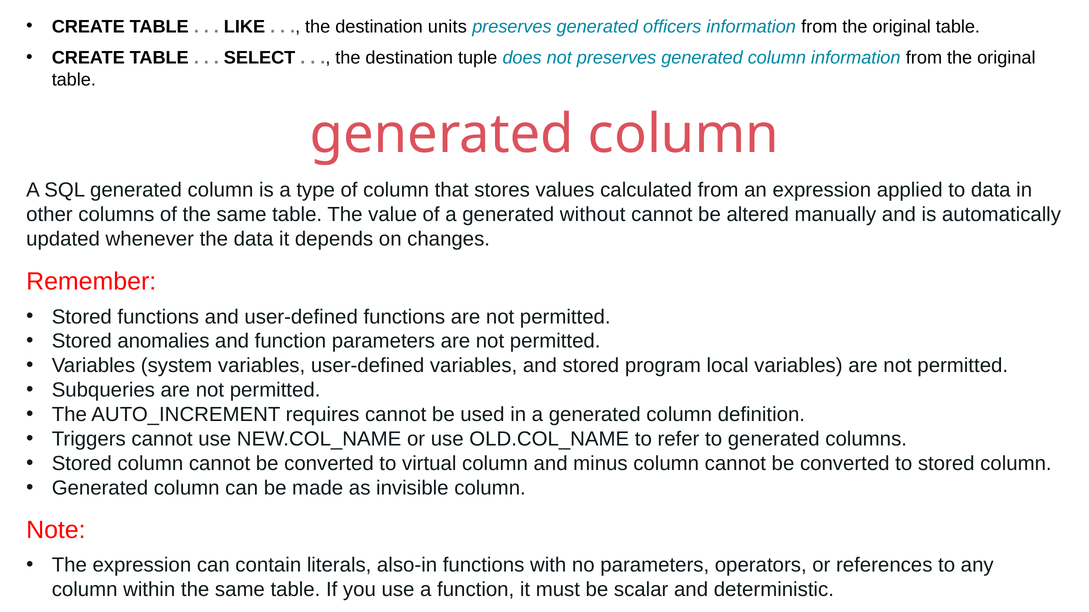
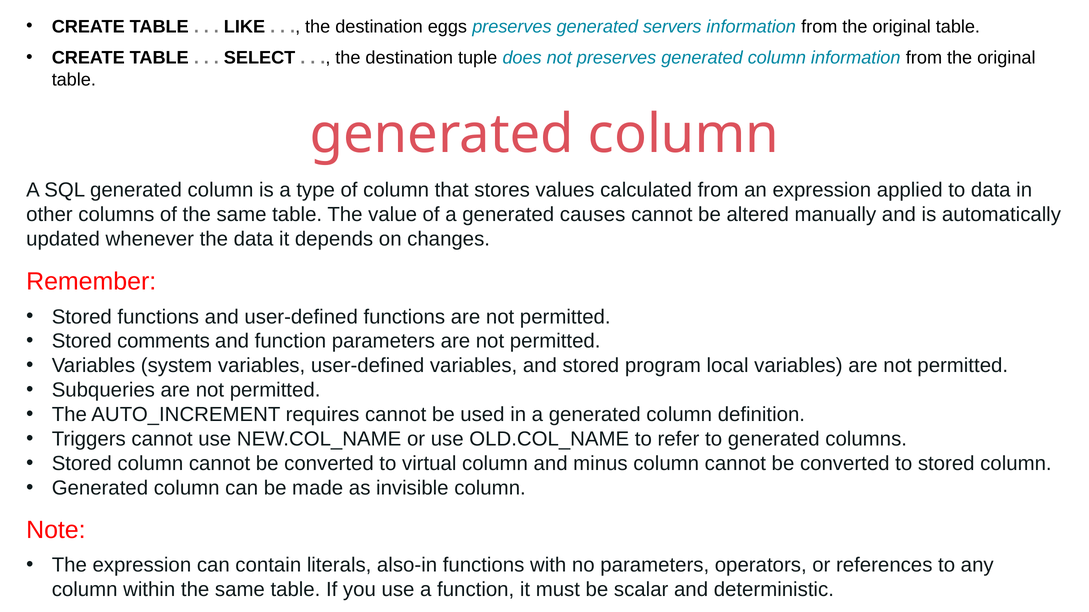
units: units -> eggs
officers: officers -> servers
without: without -> causes
anomalies: anomalies -> comments
